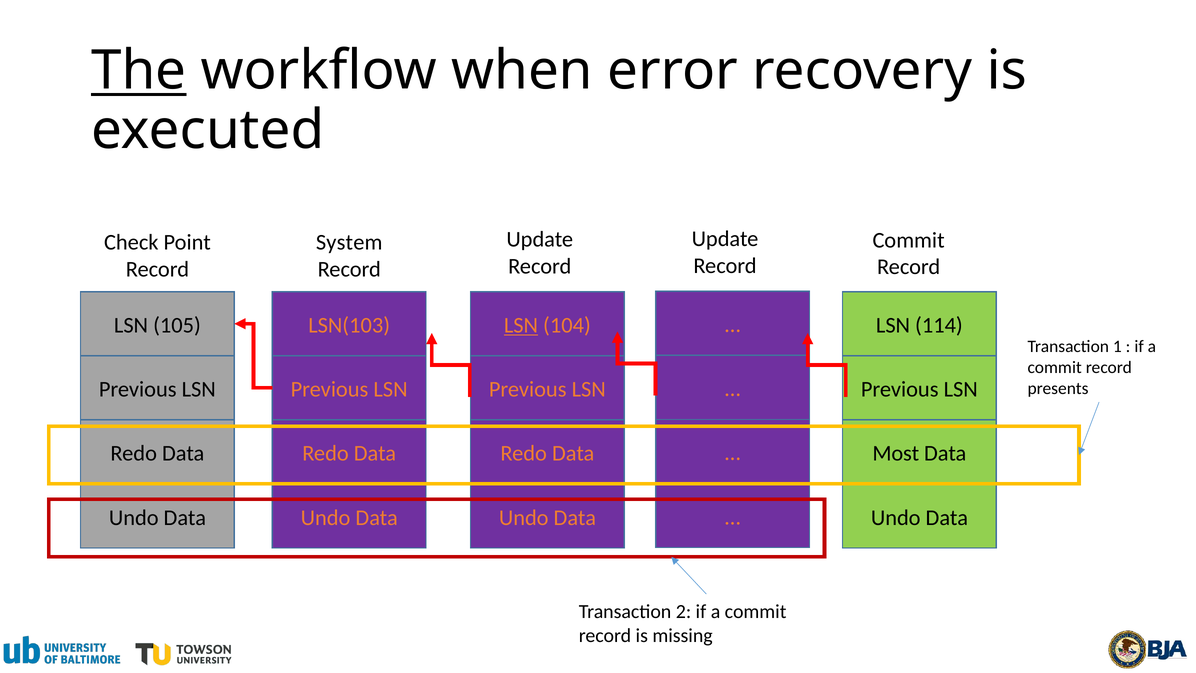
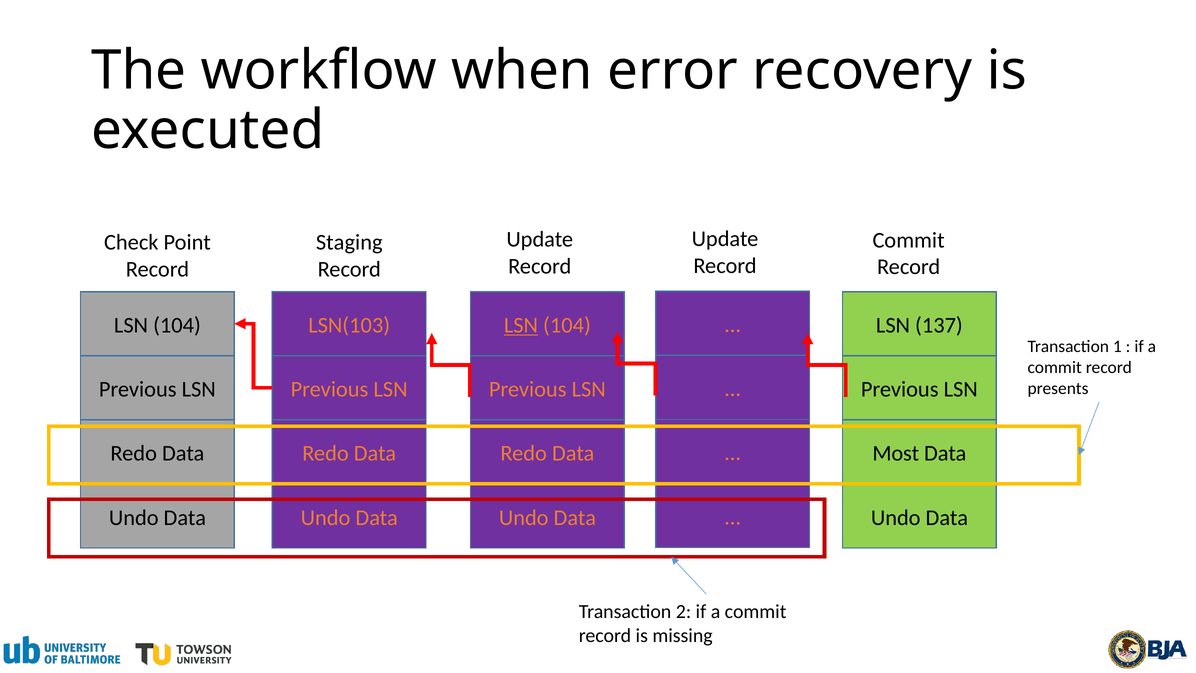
The underline: present -> none
System: System -> Staging
105 at (177, 325): 105 -> 104
114: 114 -> 137
